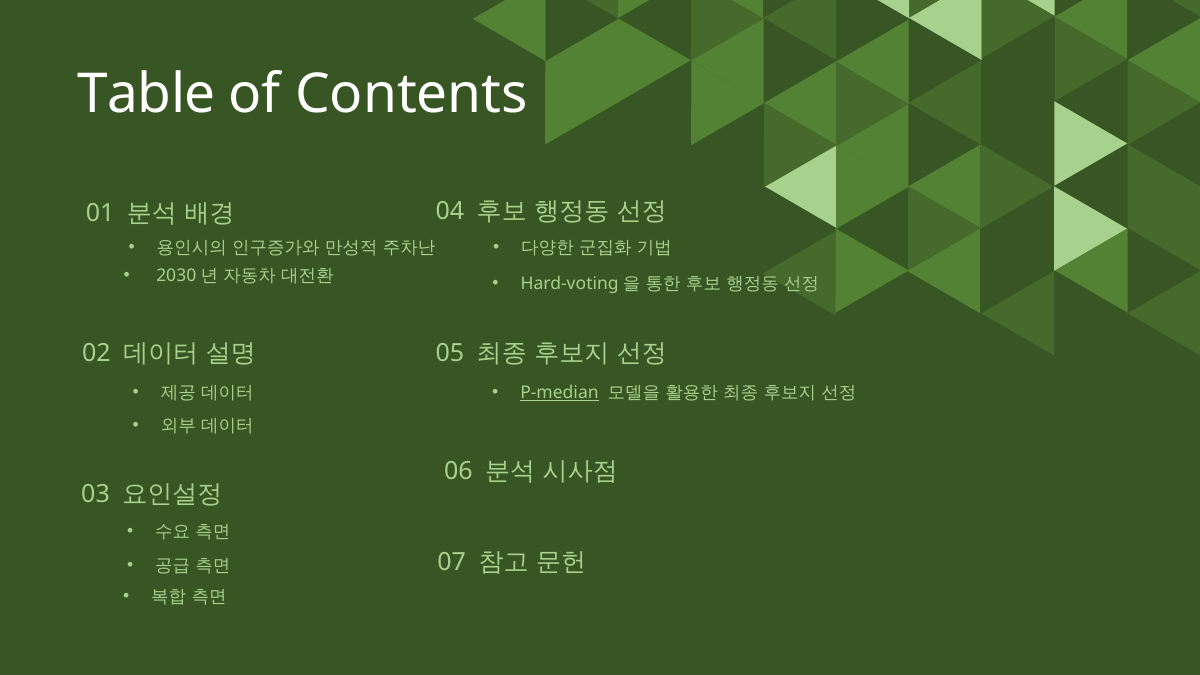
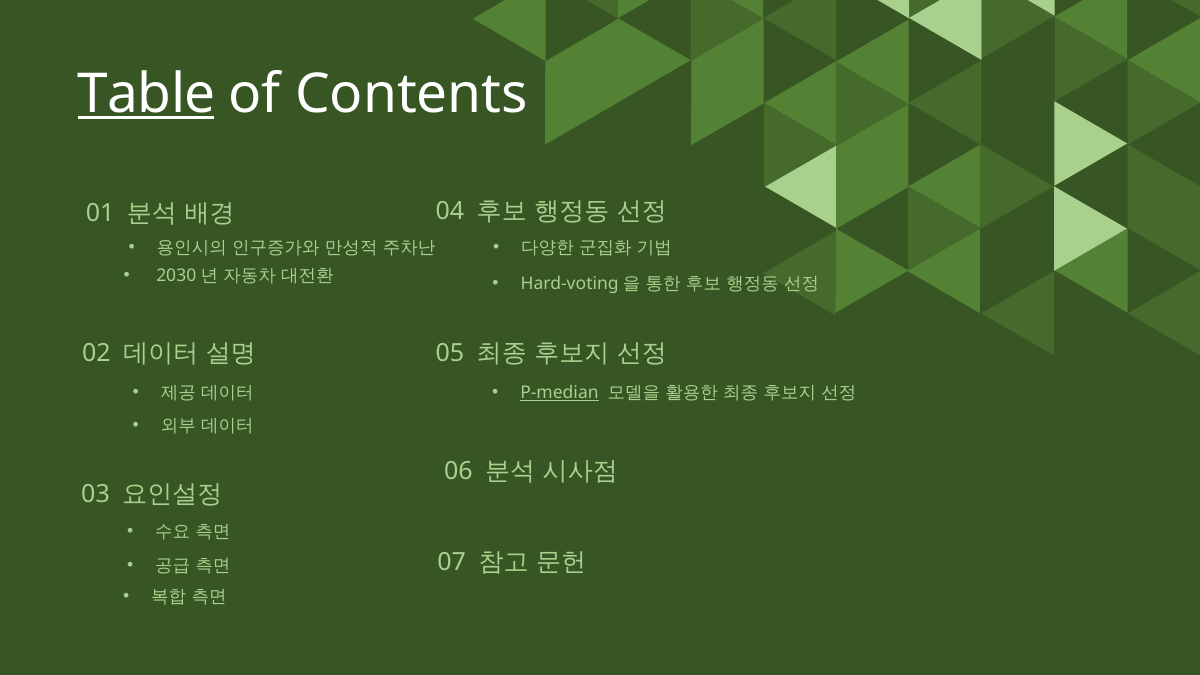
Table underline: none -> present
